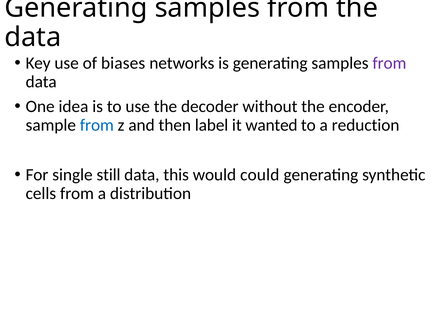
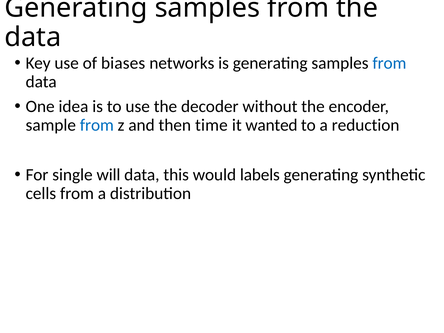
from at (389, 63) colour: purple -> blue
label: label -> time
still: still -> will
could: could -> labels
